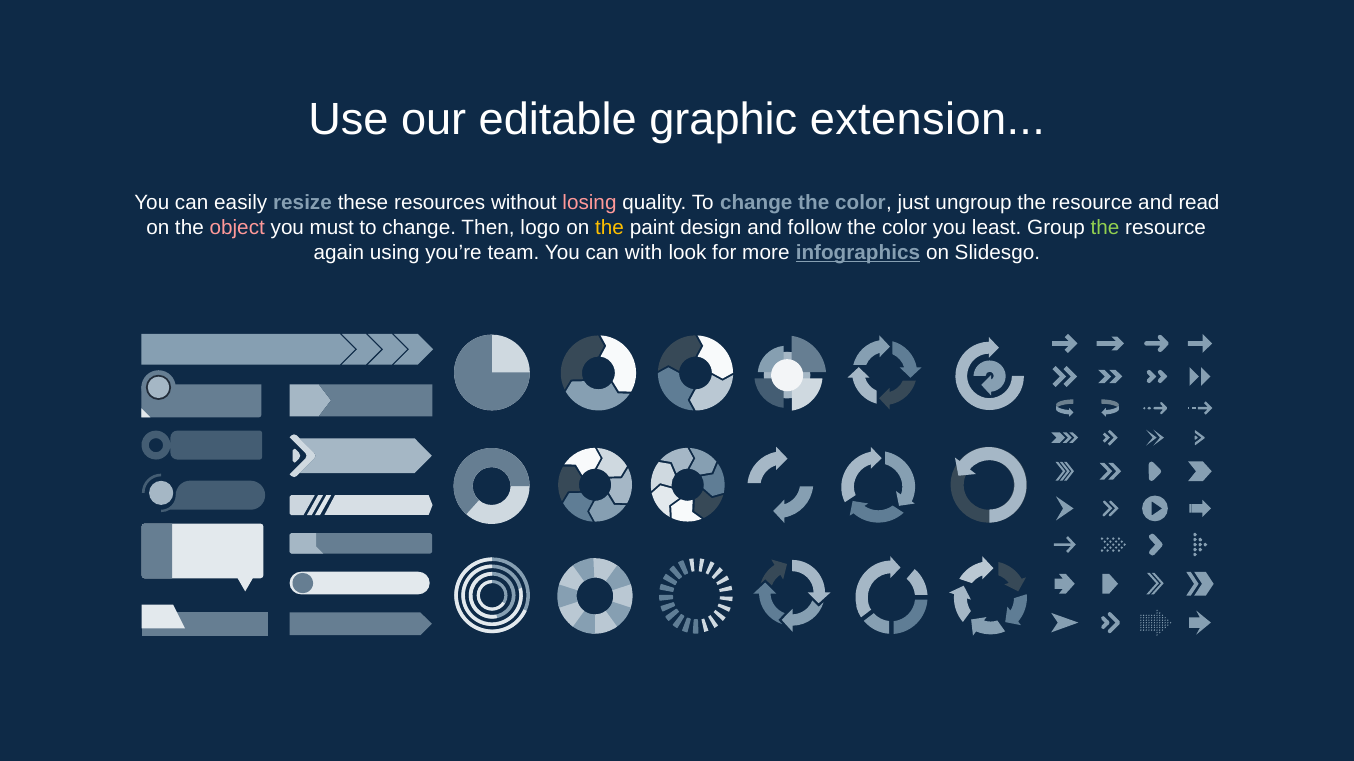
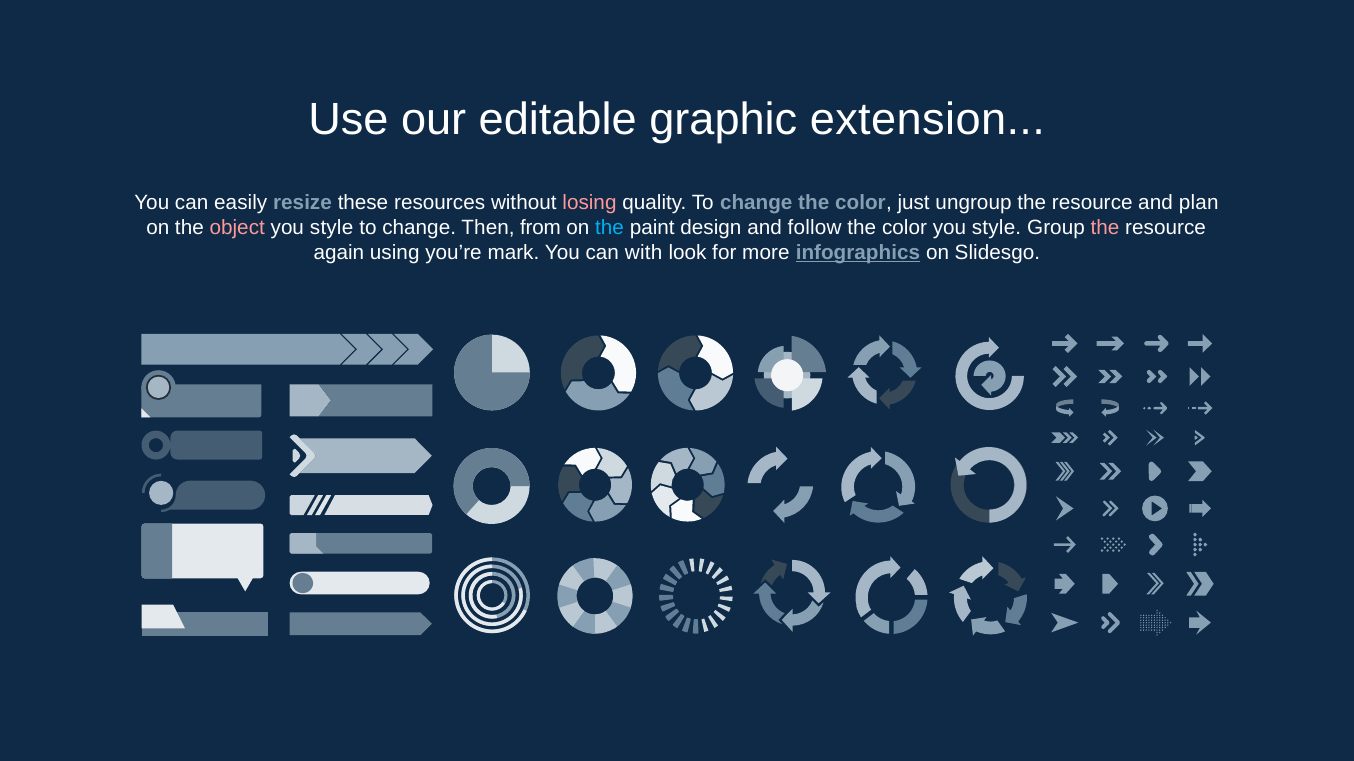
read: read -> plan
must at (332, 228): must -> style
logo: logo -> from
the at (610, 228) colour: yellow -> light blue
color you least: least -> style
the at (1105, 228) colour: light green -> pink
team: team -> mark
